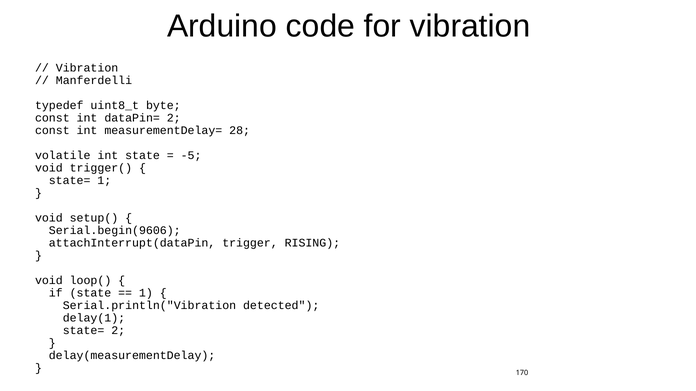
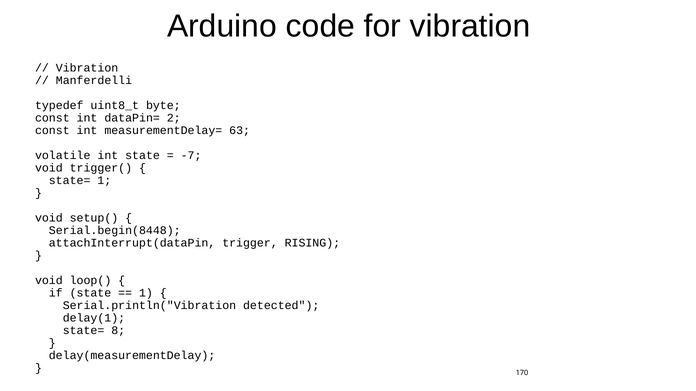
28: 28 -> 63
-5: -5 -> -7
Serial.begin(9606: Serial.begin(9606 -> Serial.begin(8448
state= 2: 2 -> 8
